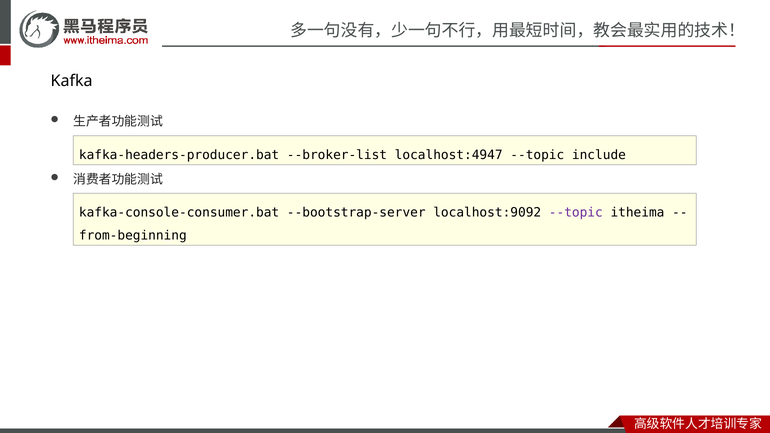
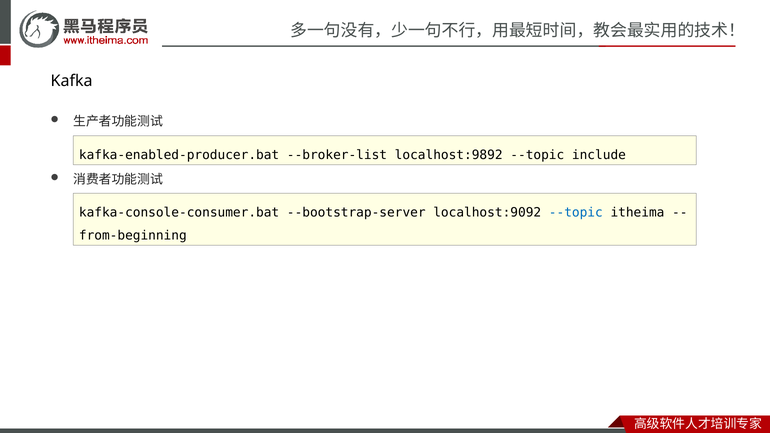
kafka-headers-producer.bat: kafka-headers-producer.bat -> kafka-enabled-producer.bat
localhost:4947: localhost:4947 -> localhost:9892
--topic at (576, 212) colour: purple -> blue
